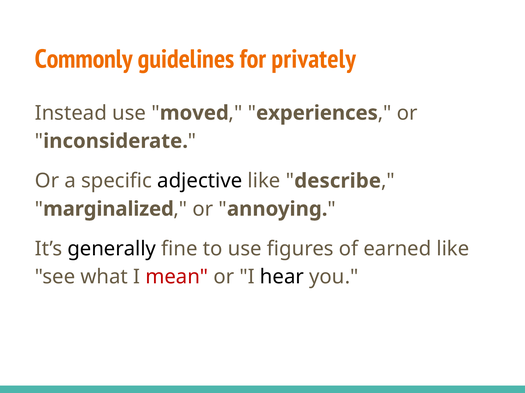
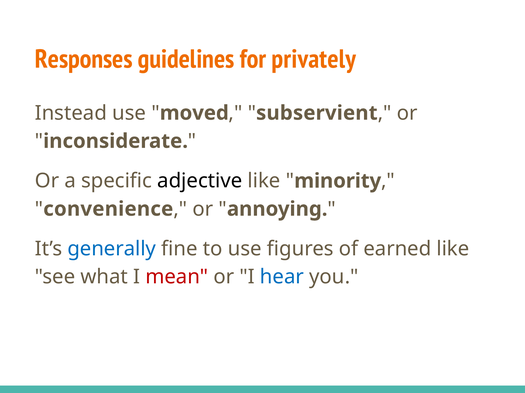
Commonly: Commonly -> Responses
experiences: experiences -> subservient
describe: describe -> minority
marginalized: marginalized -> convenience
generally colour: black -> blue
hear colour: black -> blue
